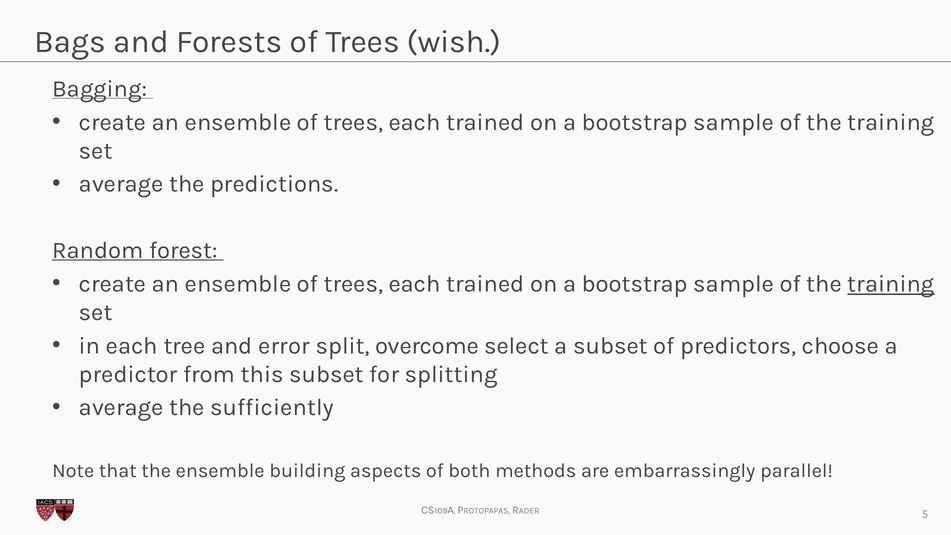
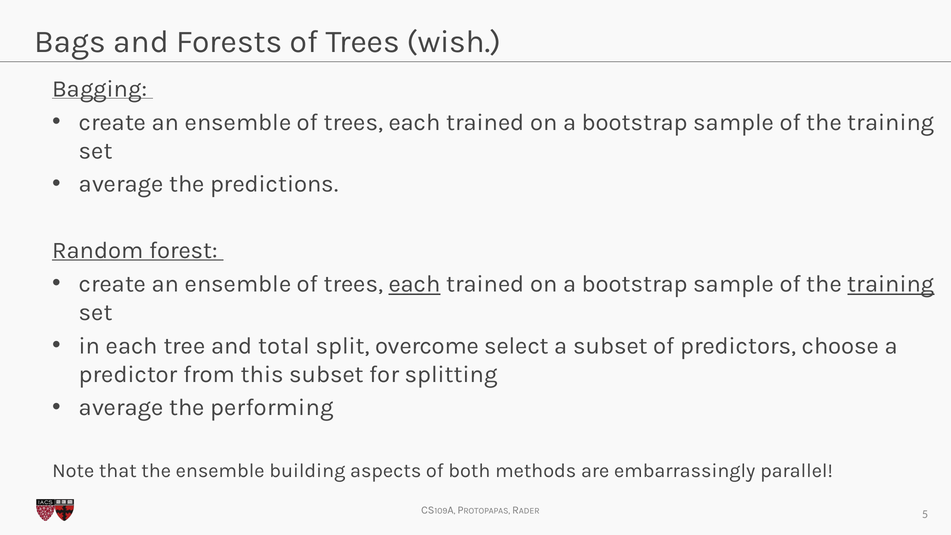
each at (415, 284) underline: none -> present
error: error -> total
sufficiently: sufficiently -> performing
